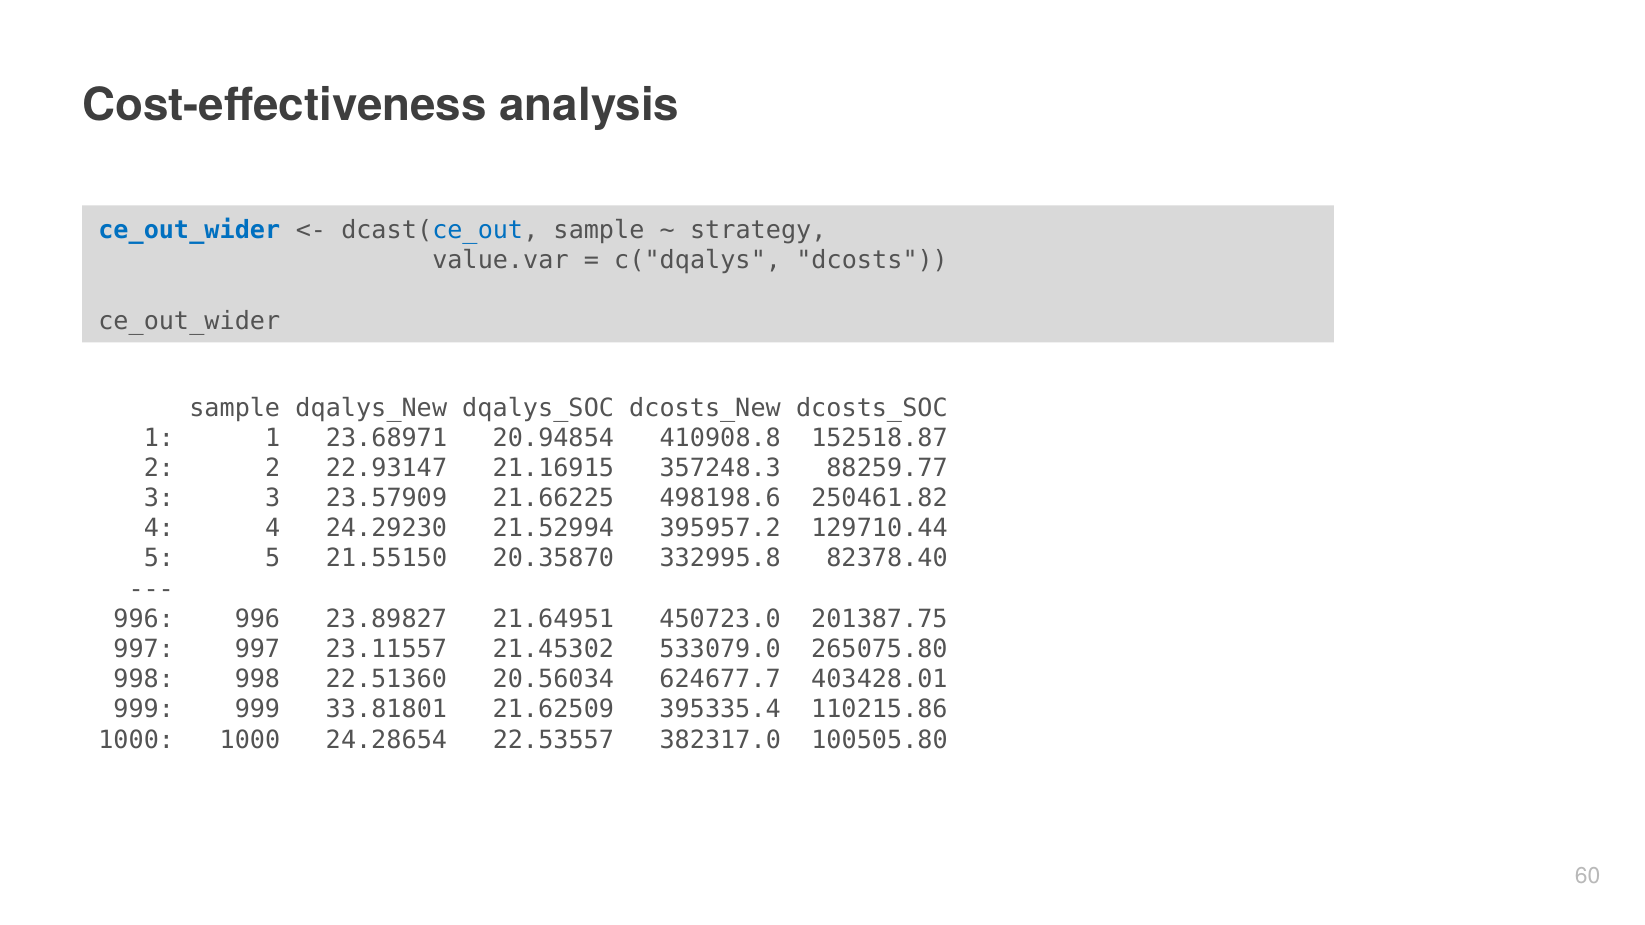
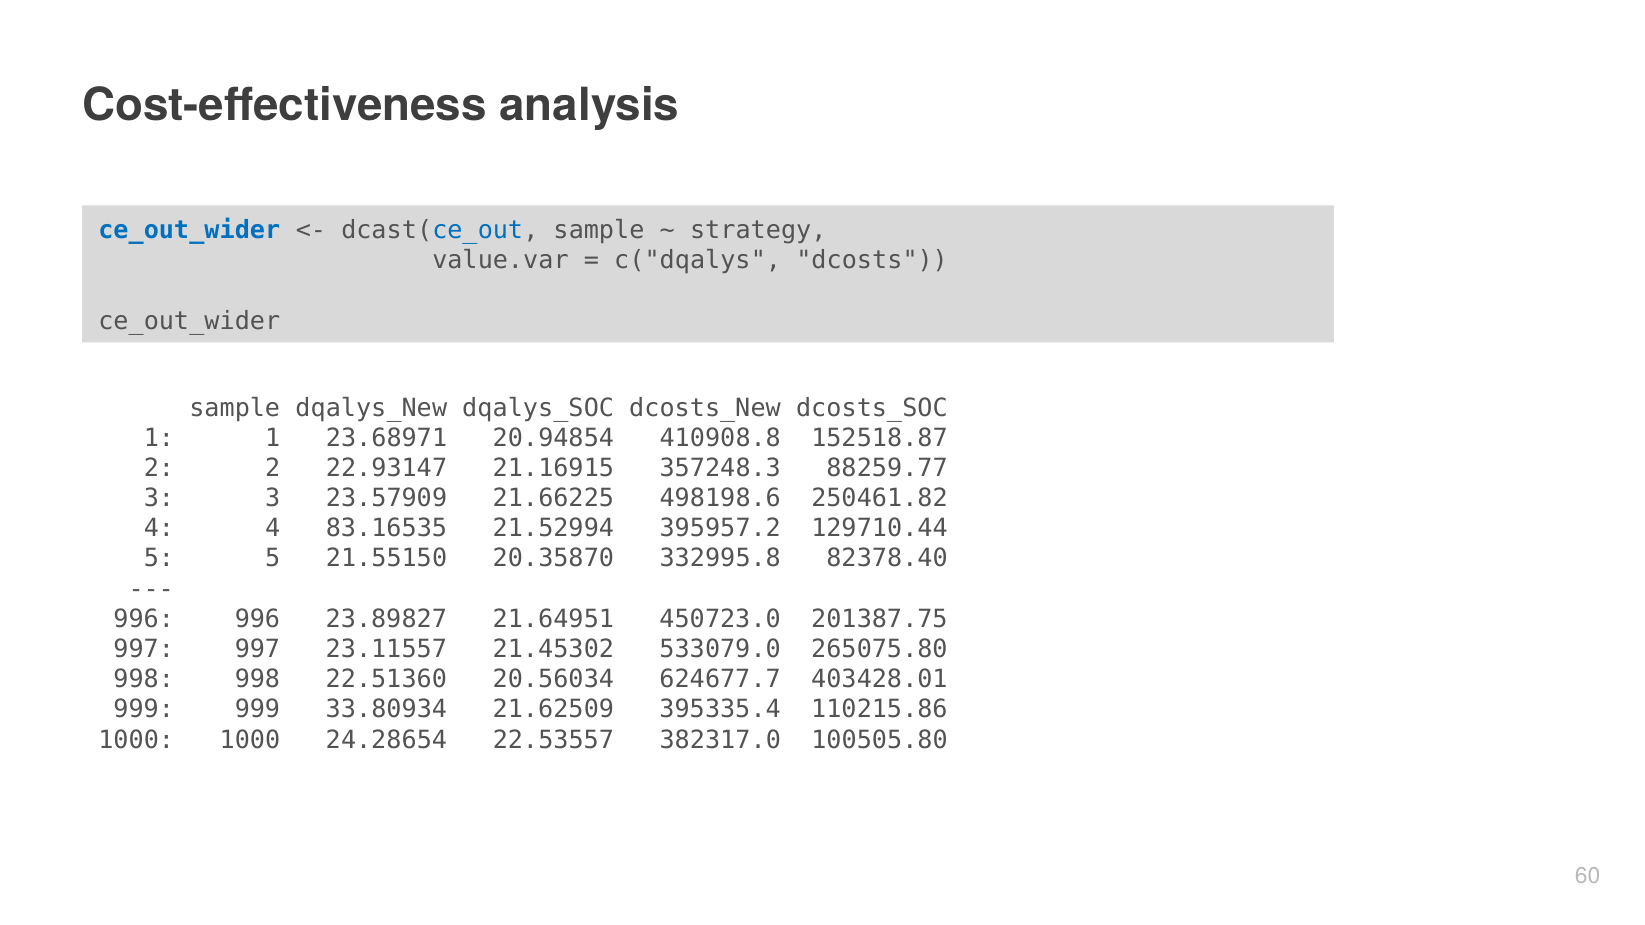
24.29230: 24.29230 -> 83.16535
33.81801: 33.81801 -> 33.80934
